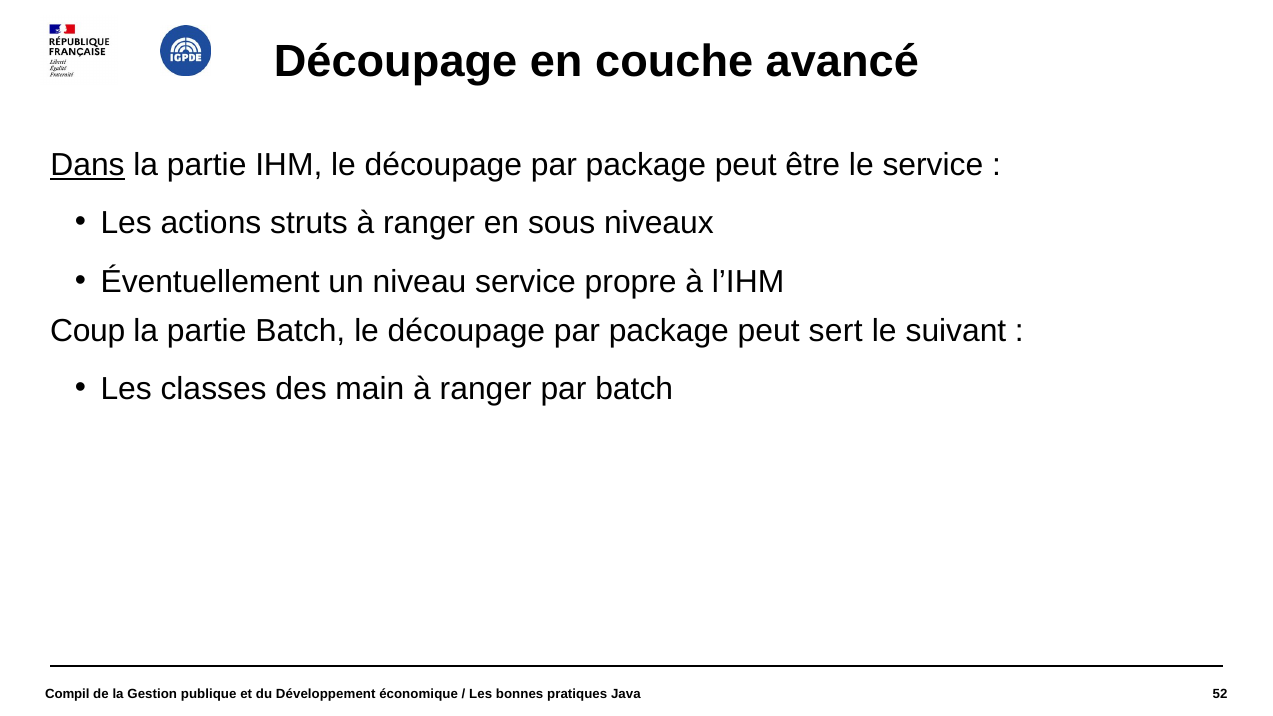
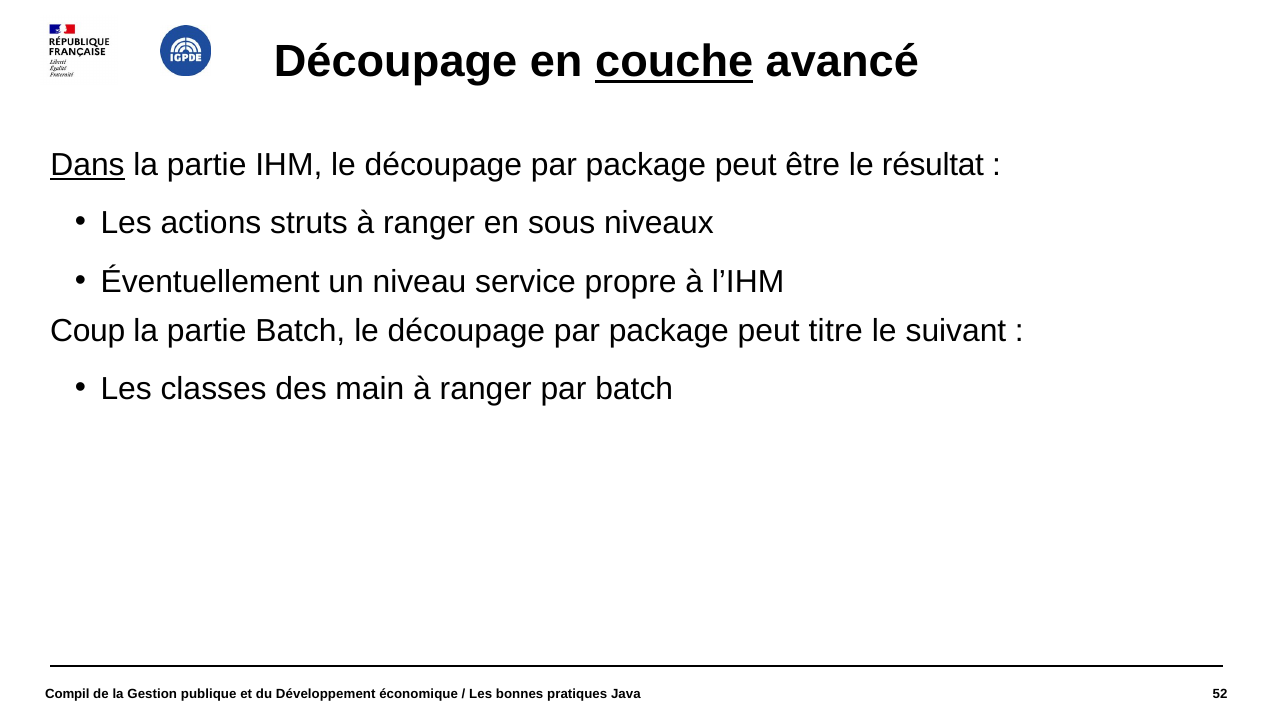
couche underline: none -> present
le service: service -> résultat
sert: sert -> titre
